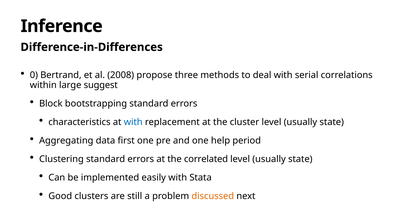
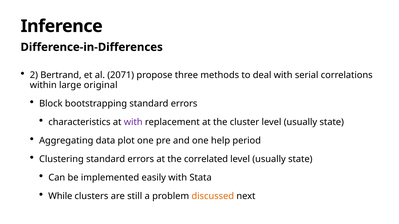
0: 0 -> 2
2008: 2008 -> 2071
suggest: suggest -> original
with at (133, 122) colour: blue -> purple
first: first -> plot
Good: Good -> While
